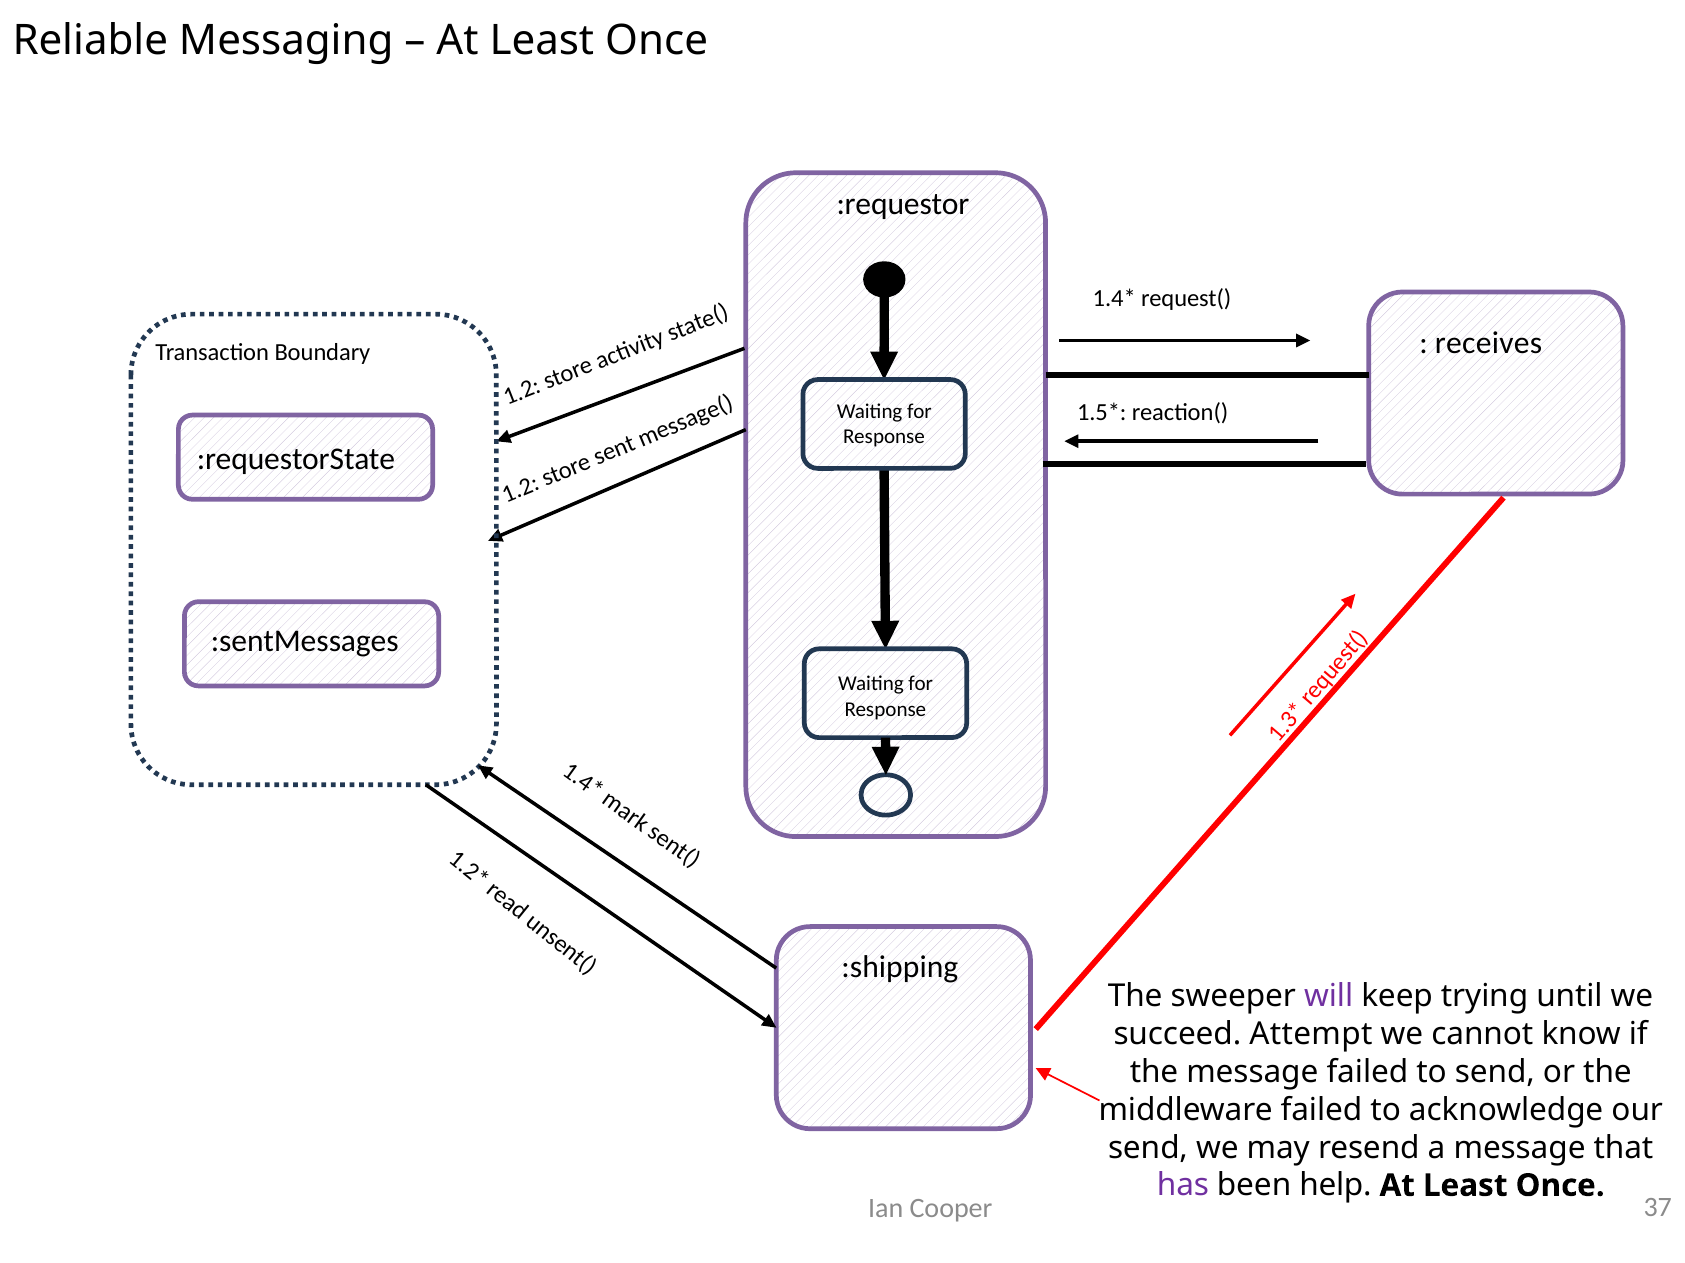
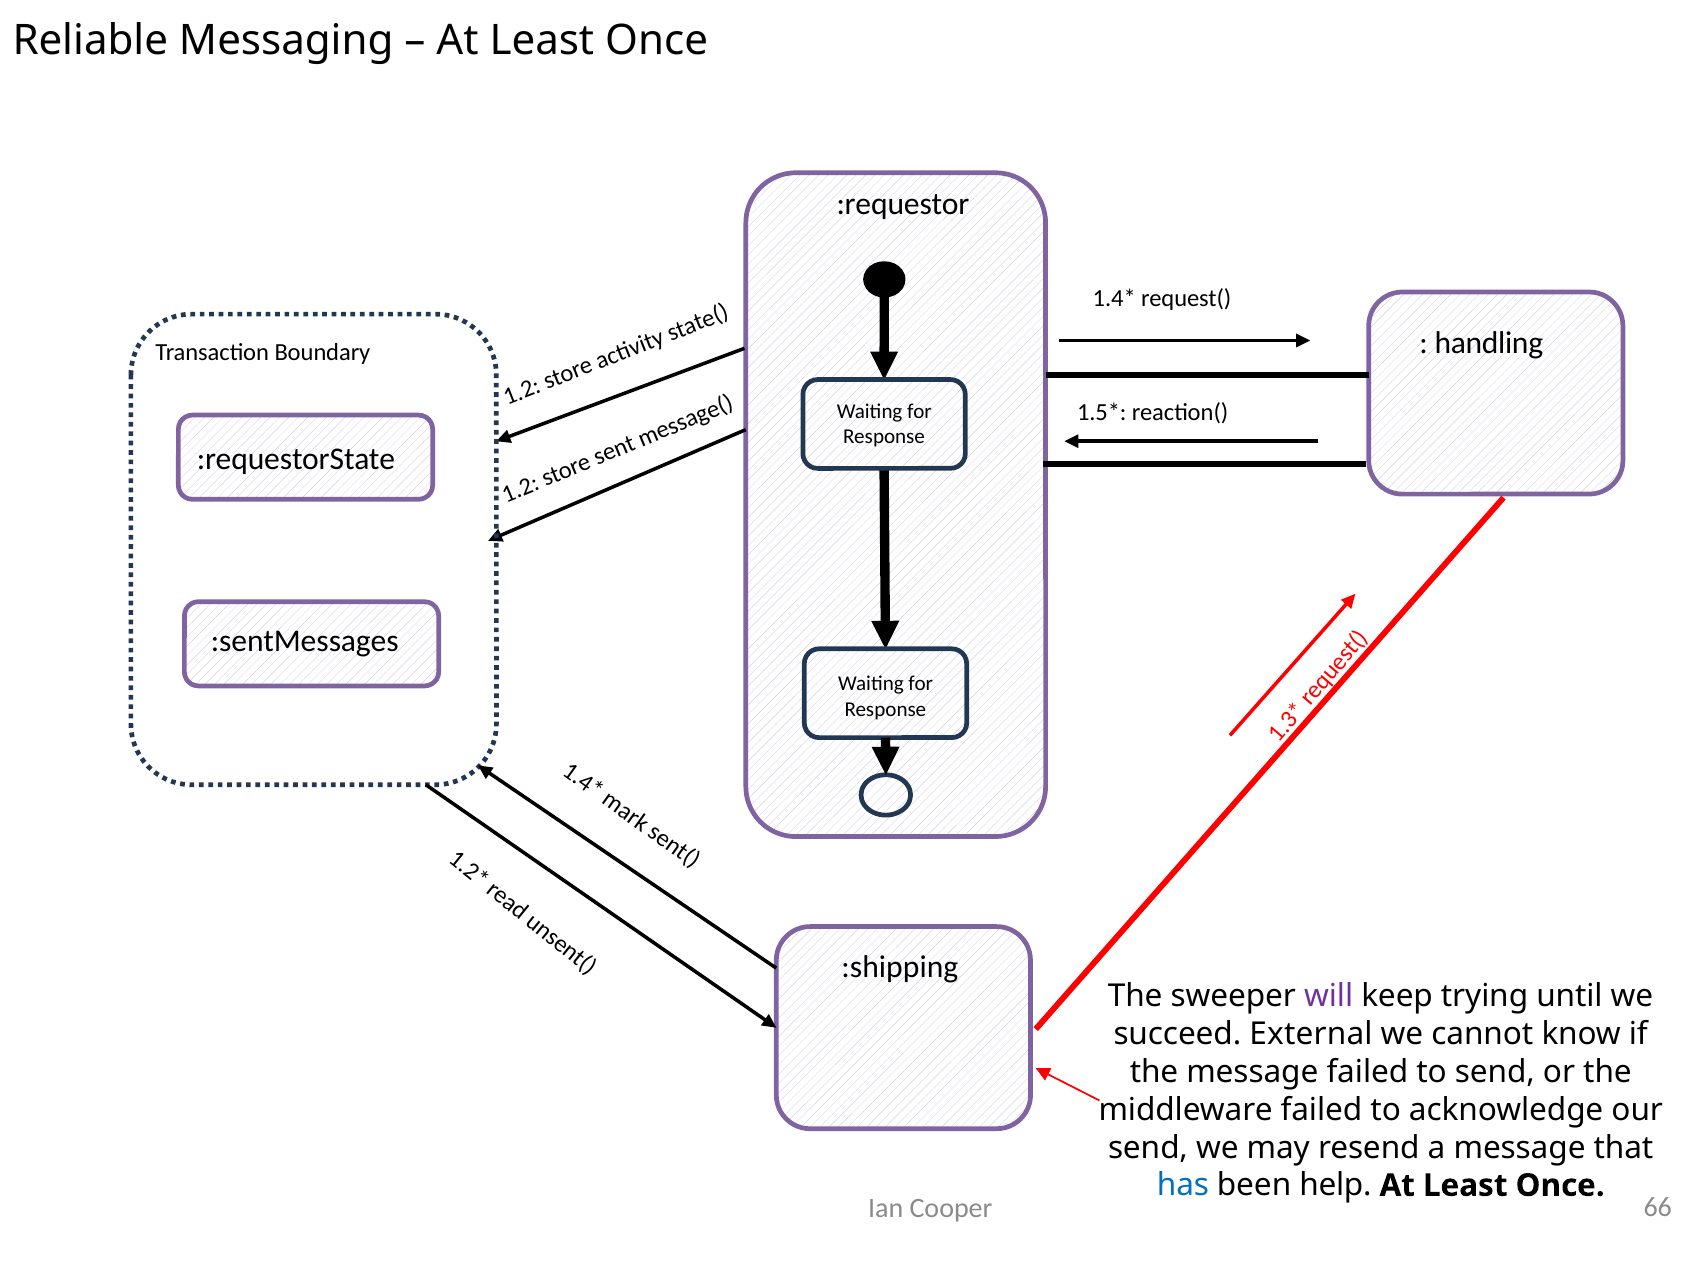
receives: receives -> handling
Attempt: Attempt -> External
has colour: purple -> blue
37: 37 -> 66
